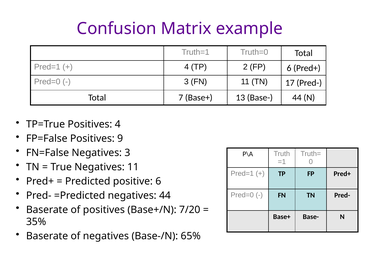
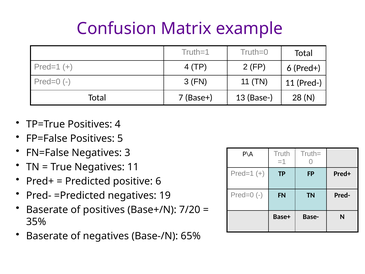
TN 17: 17 -> 11
Base- 44: 44 -> 28
9: 9 -> 5
negatives 44: 44 -> 19
